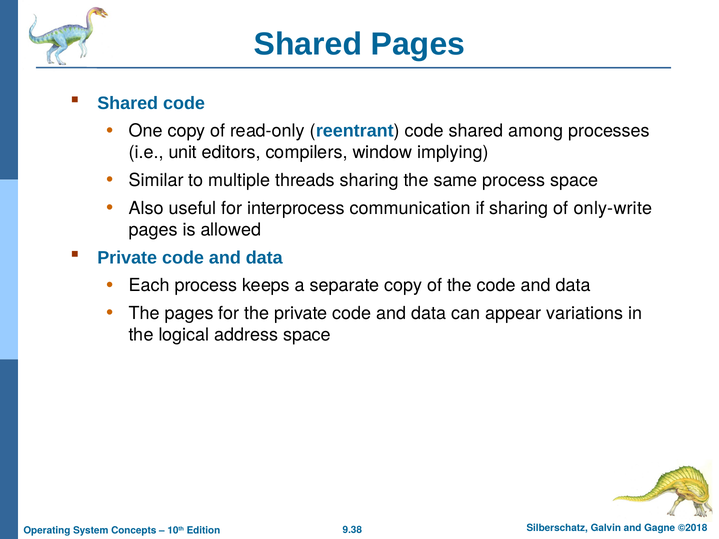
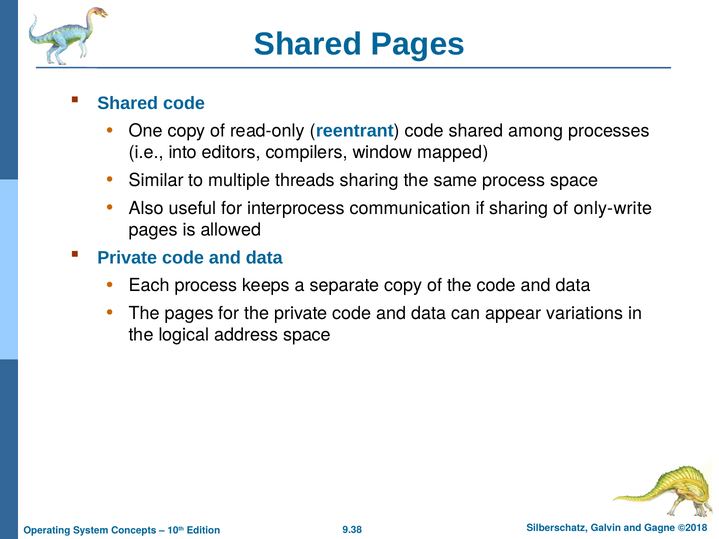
unit: unit -> into
implying: implying -> mapped
